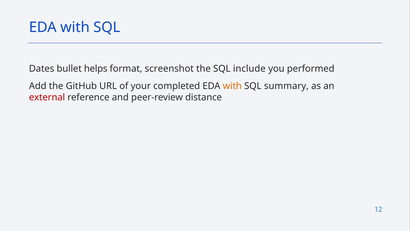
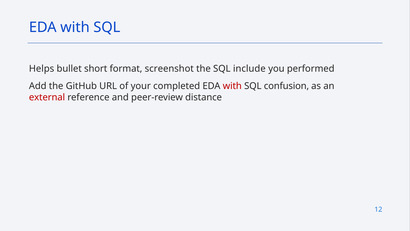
Dates: Dates -> Helps
helps: helps -> short
with at (232, 86) colour: orange -> red
summary: summary -> confusion
